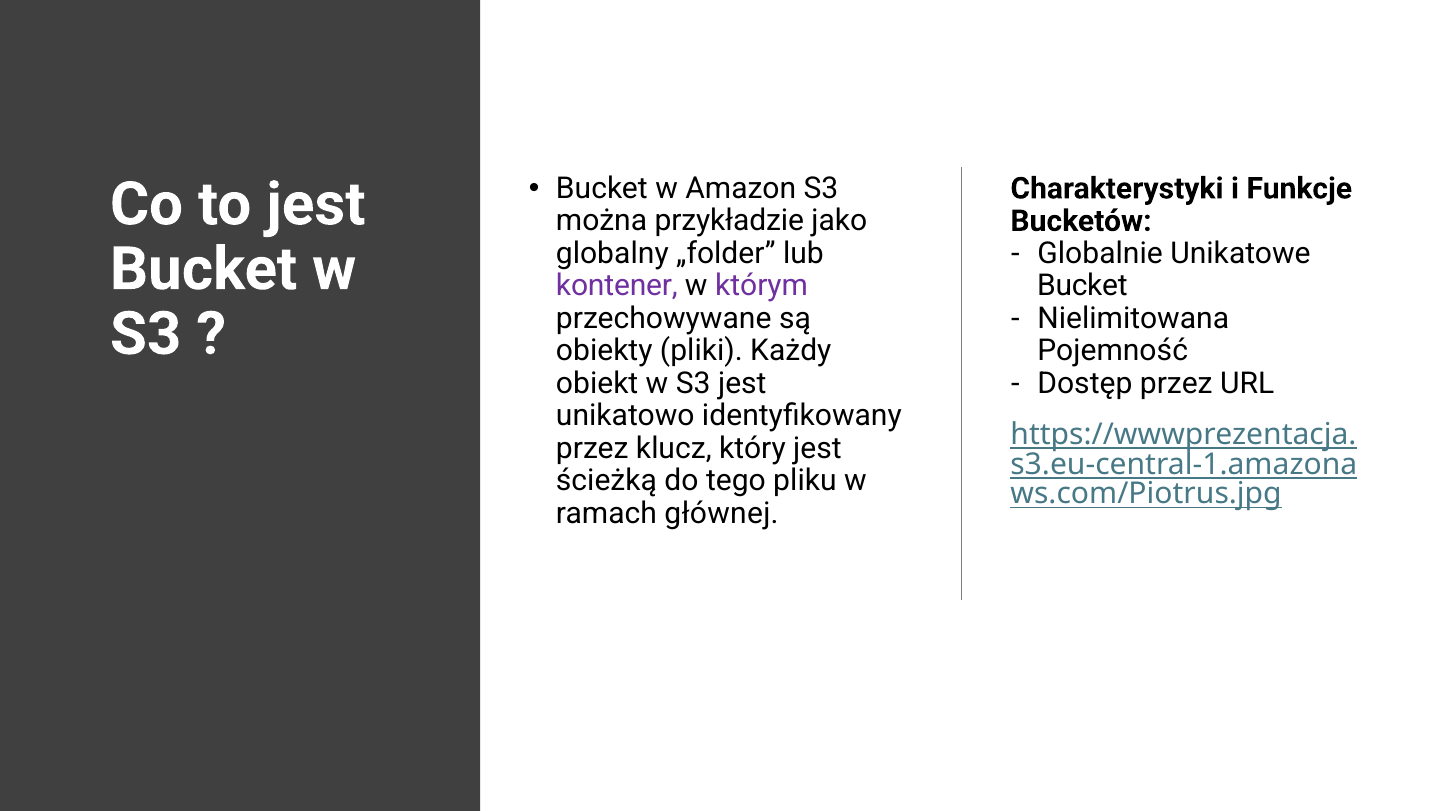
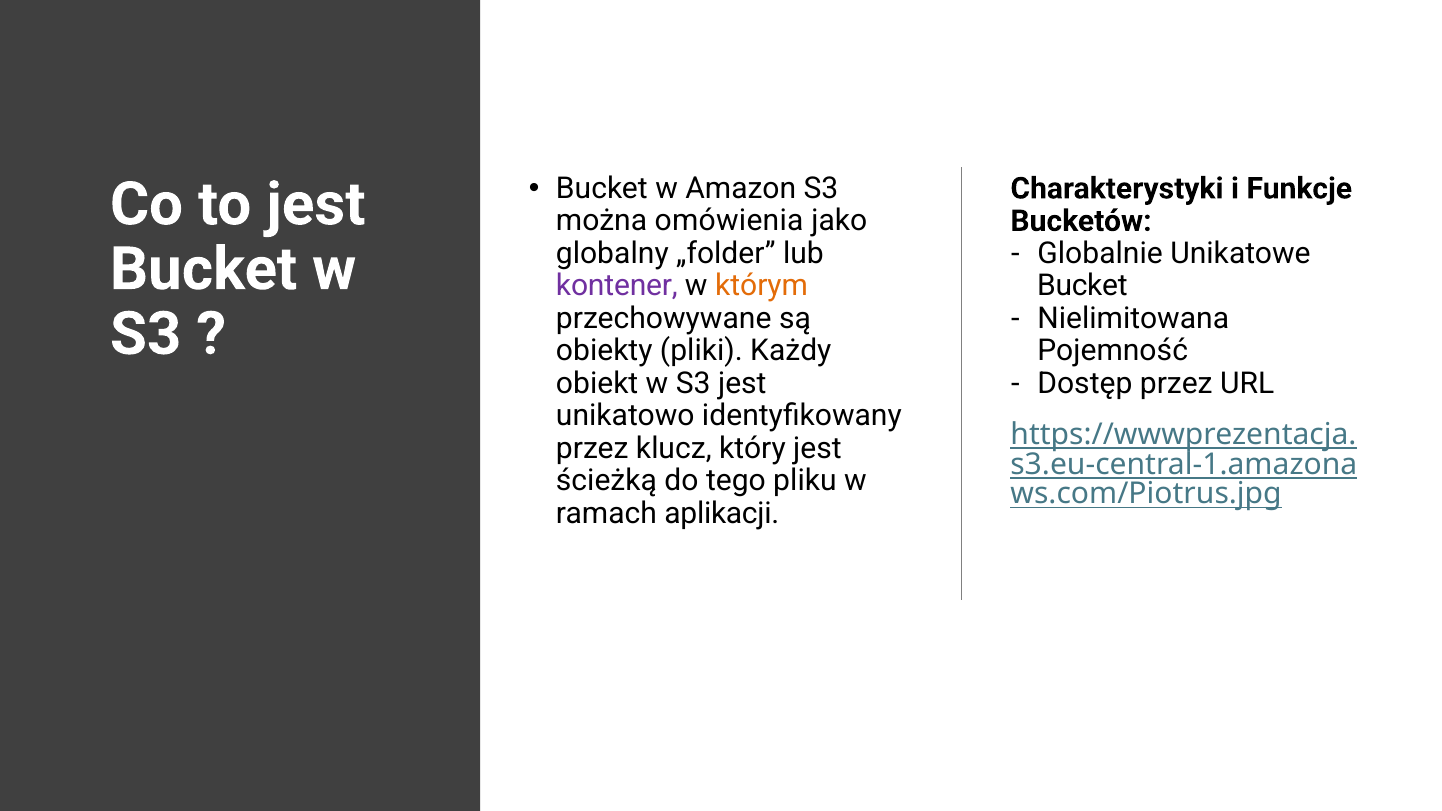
przykładzie: przykładzie -> omówienia
którym colour: purple -> orange
głównej: głównej -> aplikacji
